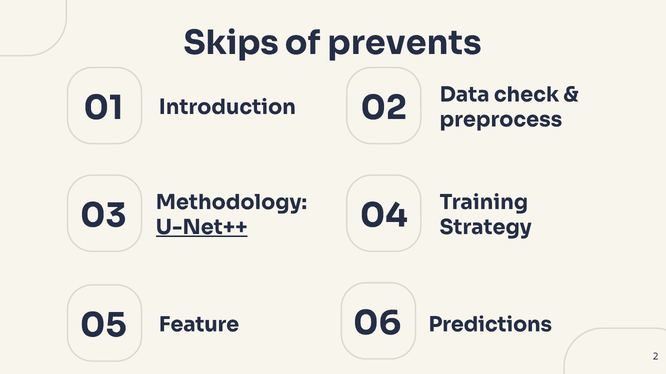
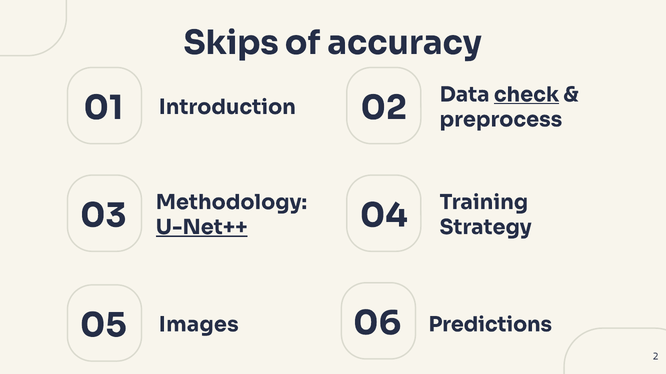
prevents: prevents -> accuracy
check underline: none -> present
Feature: Feature -> Images
